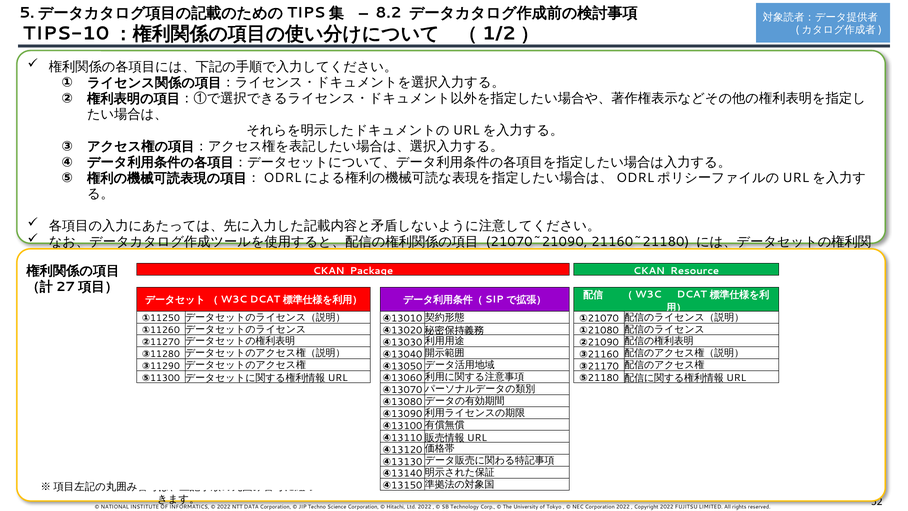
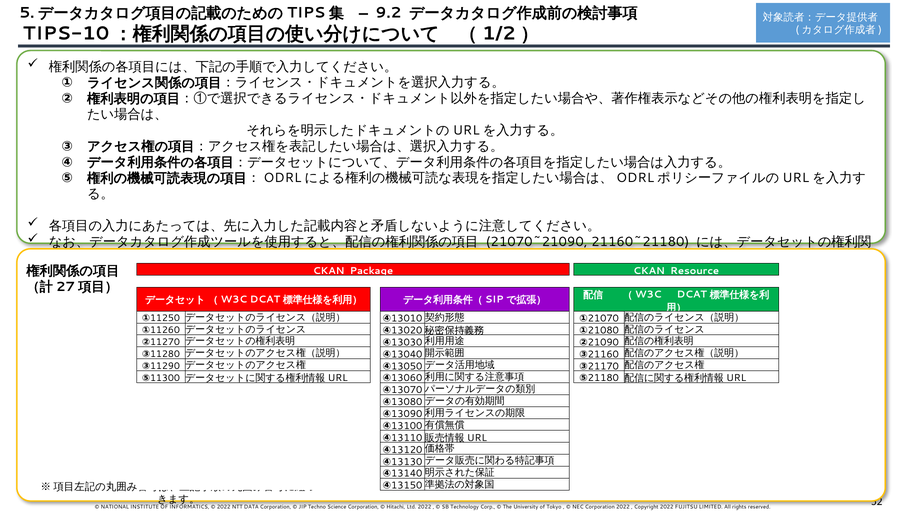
8.2: 8.2 -> 9.2
